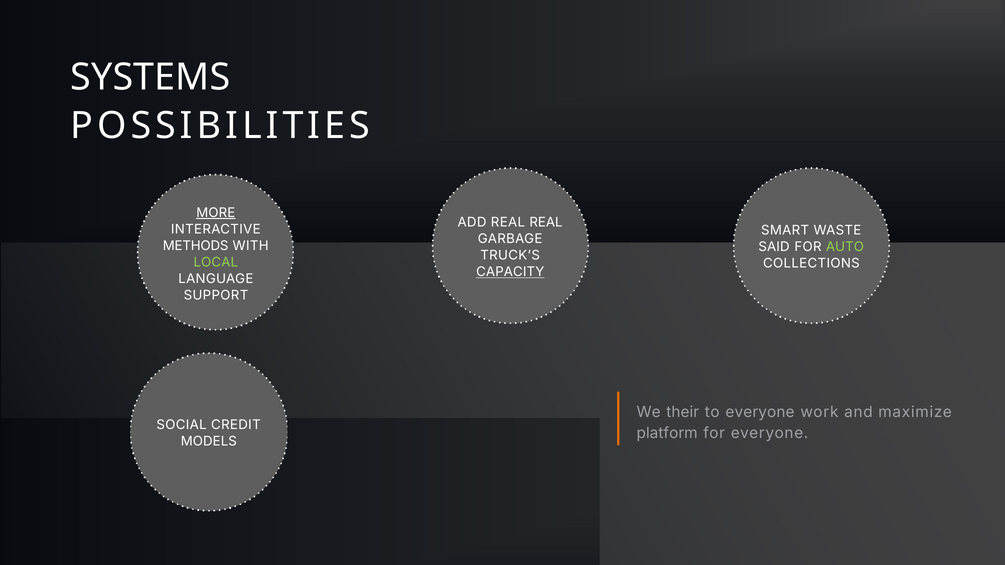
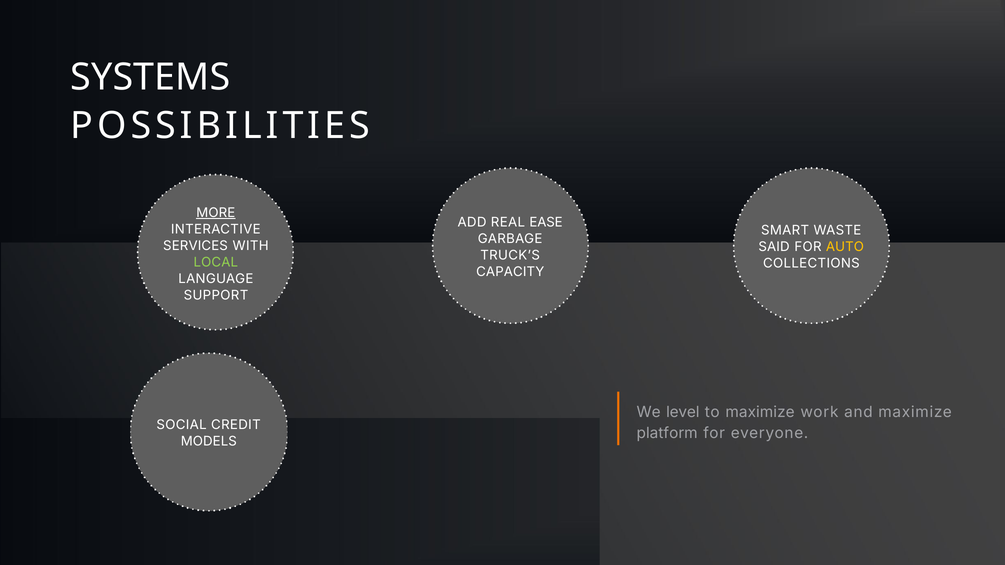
REAL REAL: REAL -> EASE
METHODS: METHODS -> SERVICES
AUTO colour: light green -> yellow
CAPACITY underline: present -> none
their: their -> level
to everyone: everyone -> maximize
